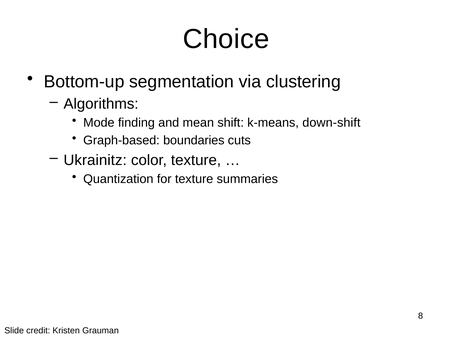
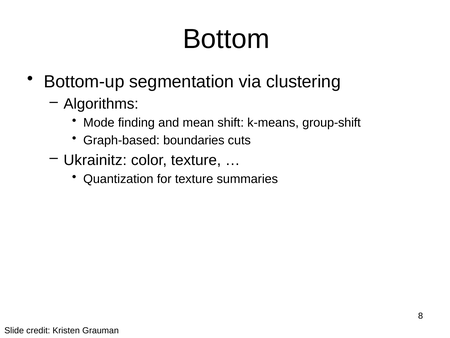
Choice: Choice -> Bottom
down-shift: down-shift -> group-shift
